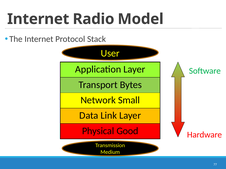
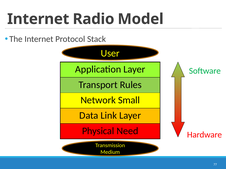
Bytes: Bytes -> Rules
Good: Good -> Need
